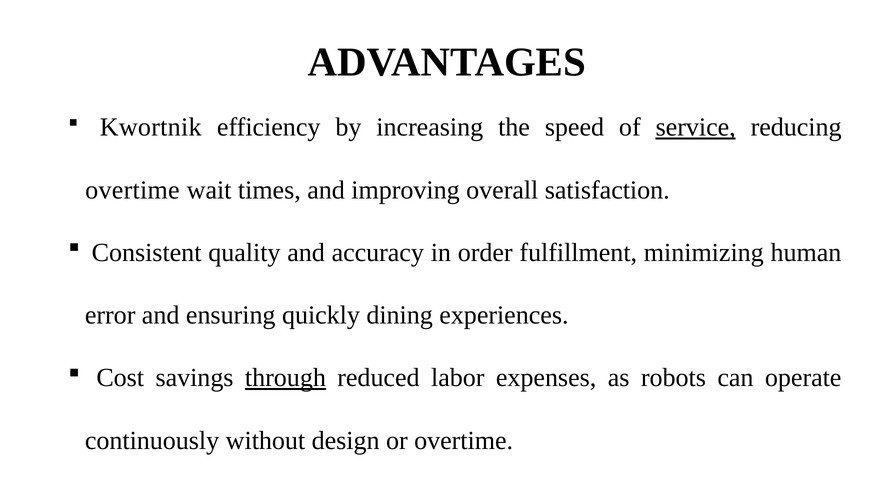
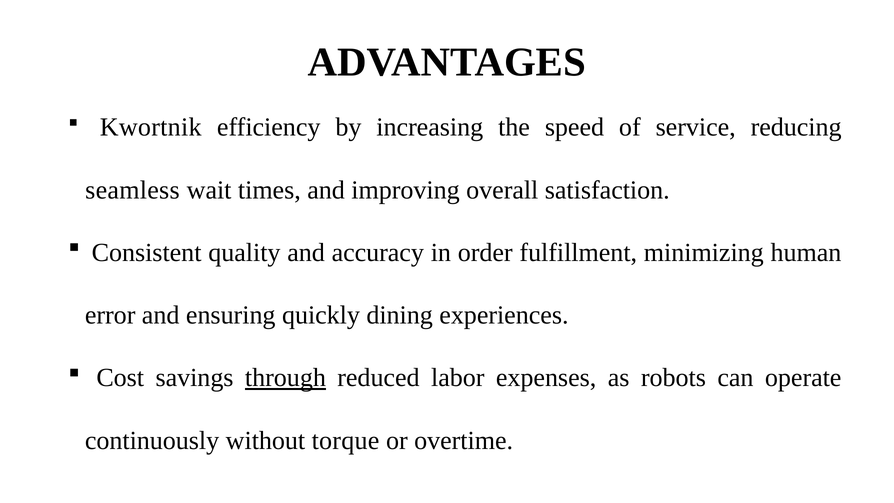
service underline: present -> none
overtime at (132, 190): overtime -> seamless
design: design -> torque
